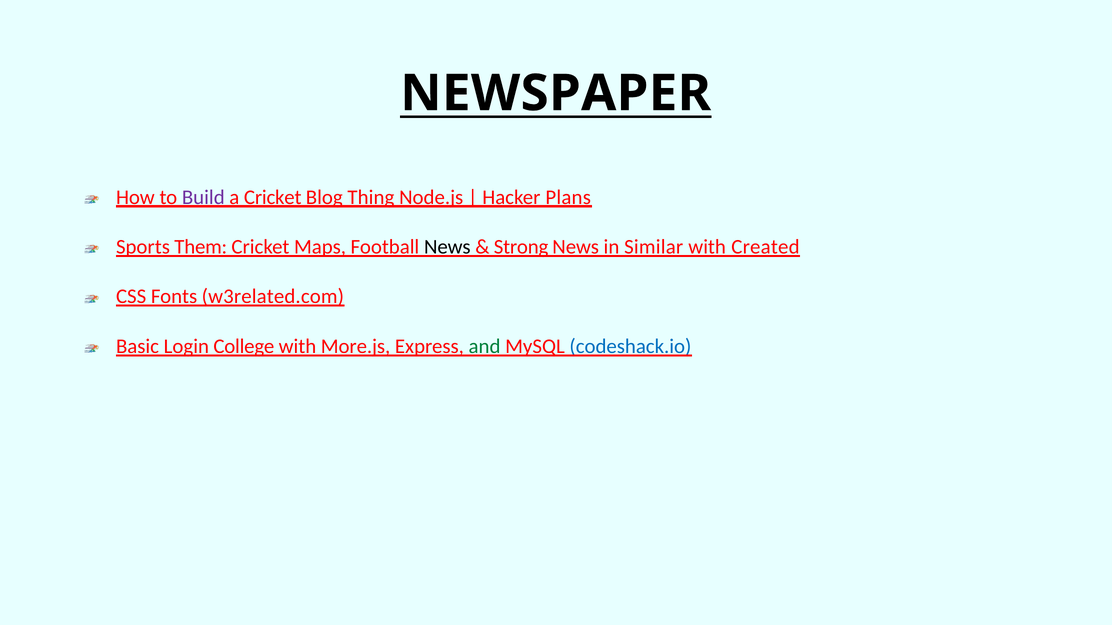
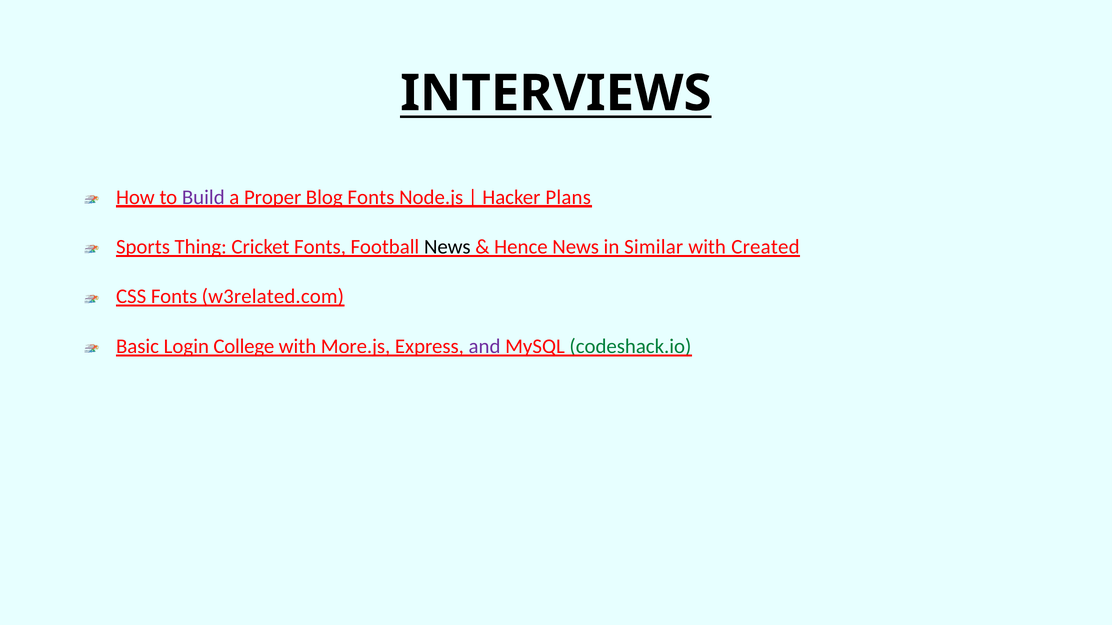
NEWSPAPER: NEWSPAPER -> INTERVIEWS
a Cricket: Cricket -> Proper
Blog Thing: Thing -> Fonts
Them: Them -> Thing
Cricket Maps: Maps -> Fonts
Strong: Strong -> Hence
and colour: green -> purple
codeshack.io colour: blue -> green
